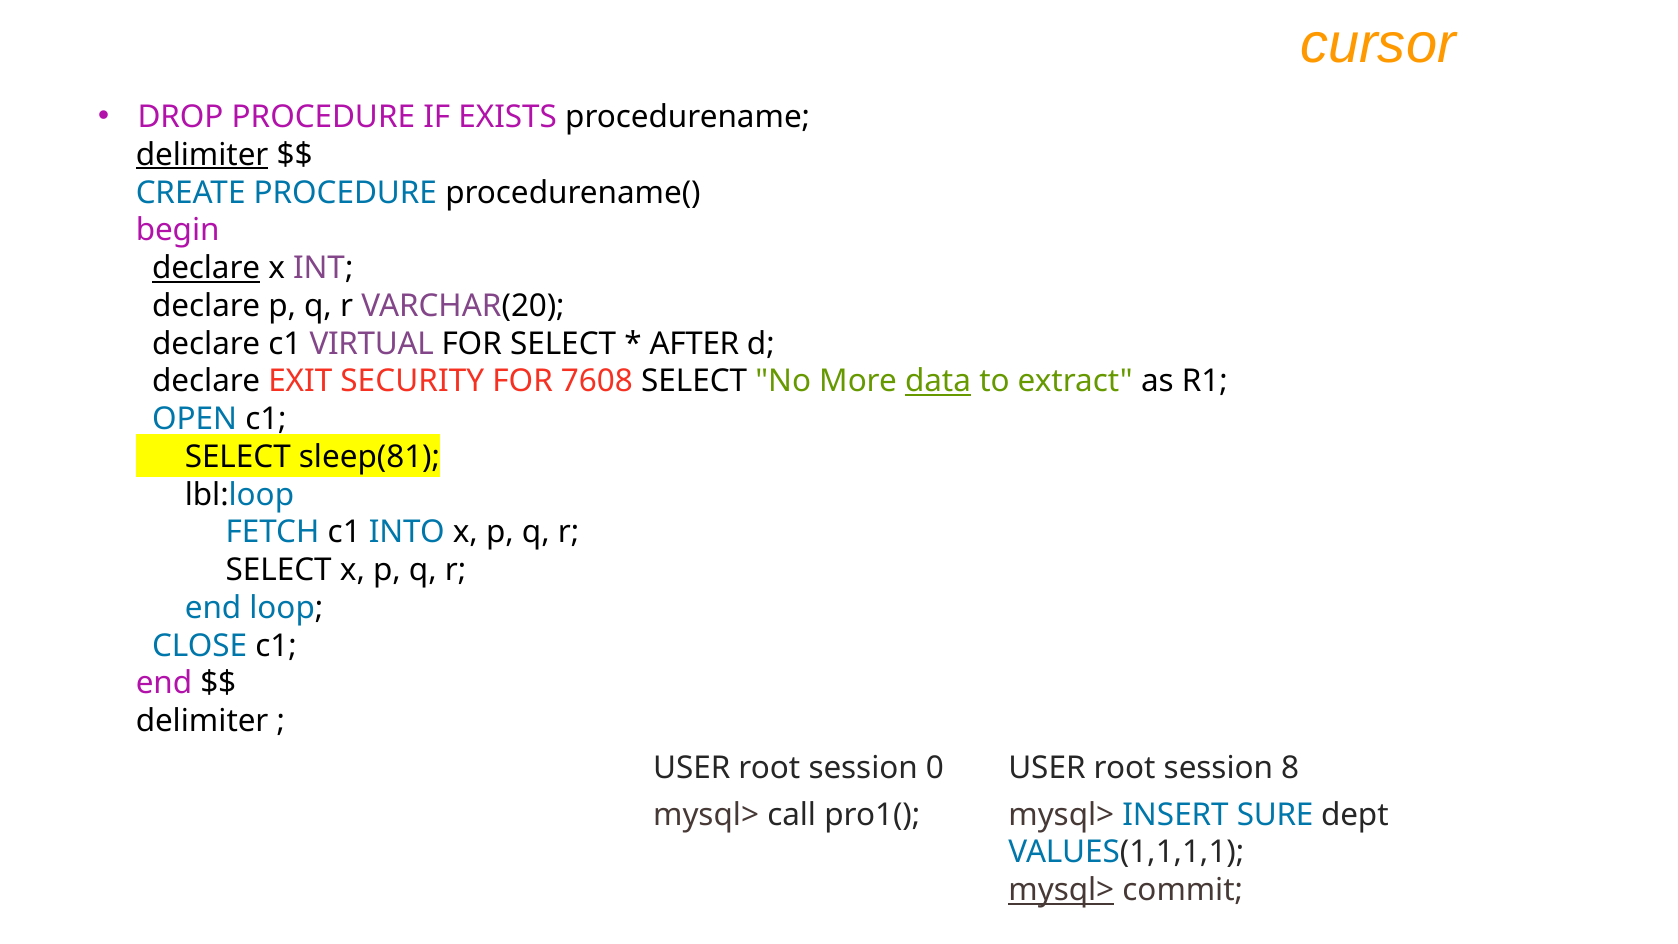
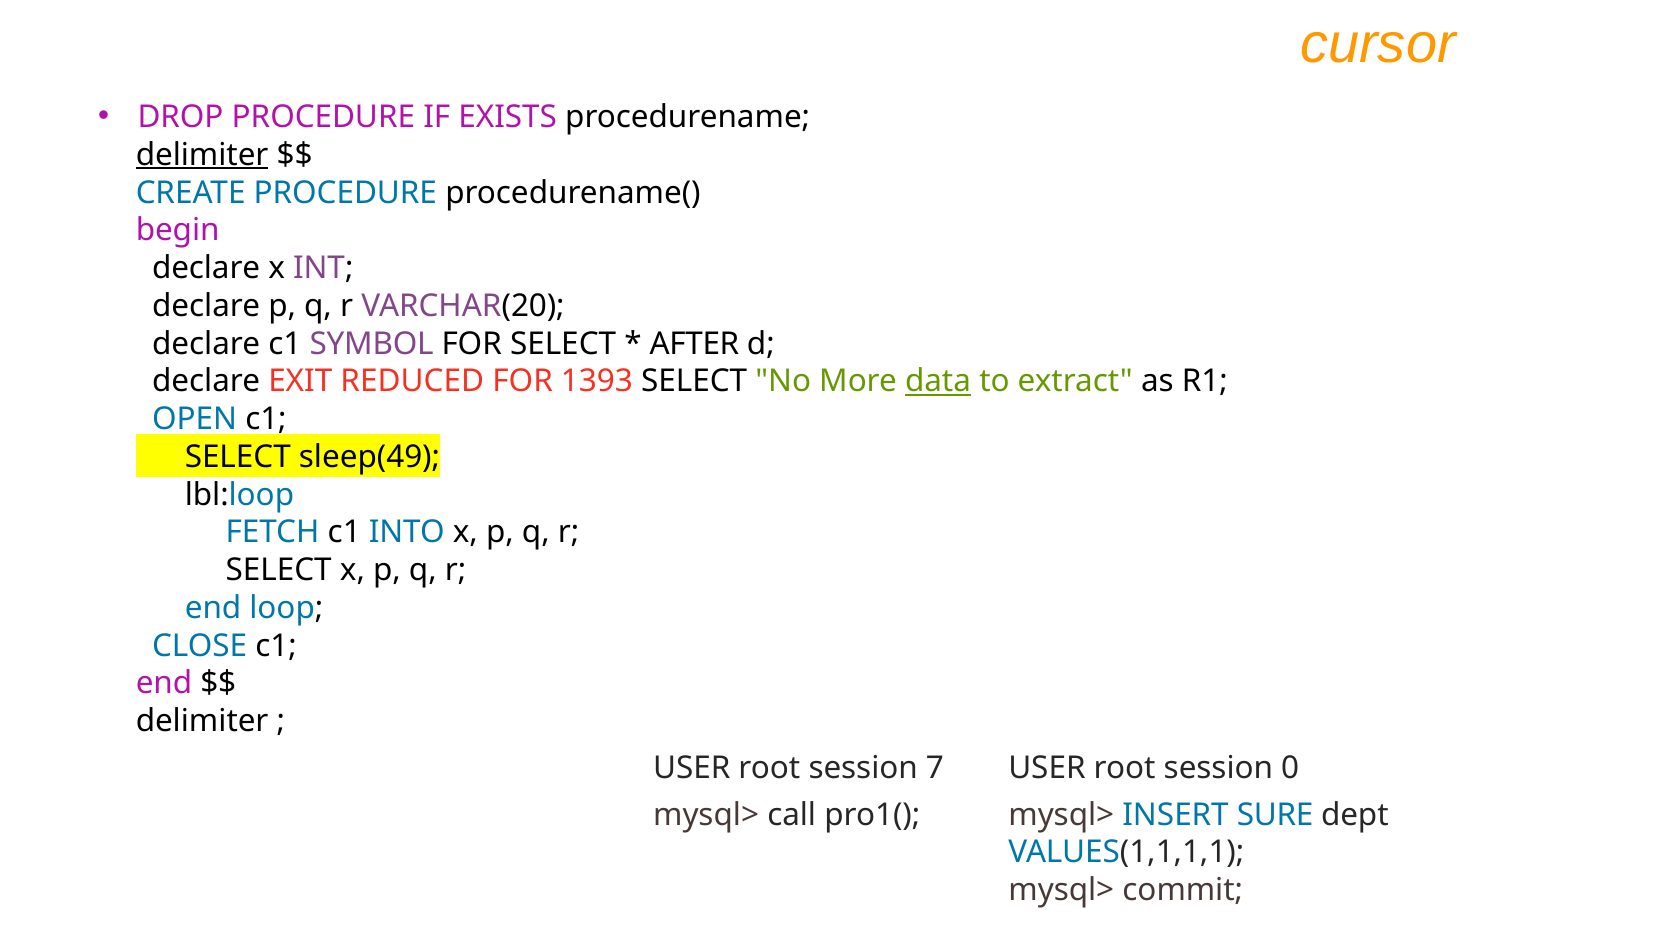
declare at (206, 268) underline: present -> none
VIRTUAL: VIRTUAL -> SYMBOL
SECURITY: SECURITY -> REDUCED
7608: 7608 -> 1393
sleep(81: sleep(81 -> sleep(49
0: 0 -> 7
8: 8 -> 0
mysql> at (1061, 890) underline: present -> none
